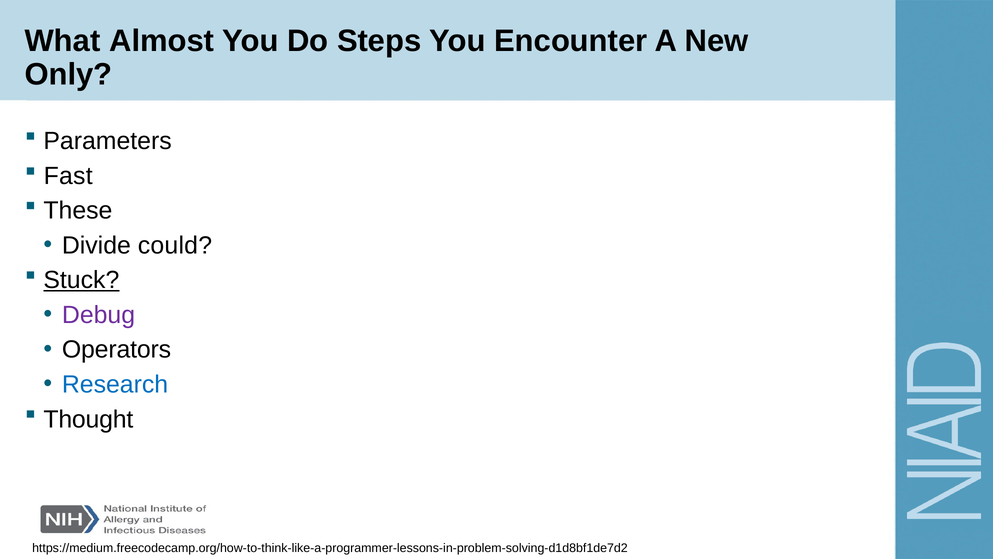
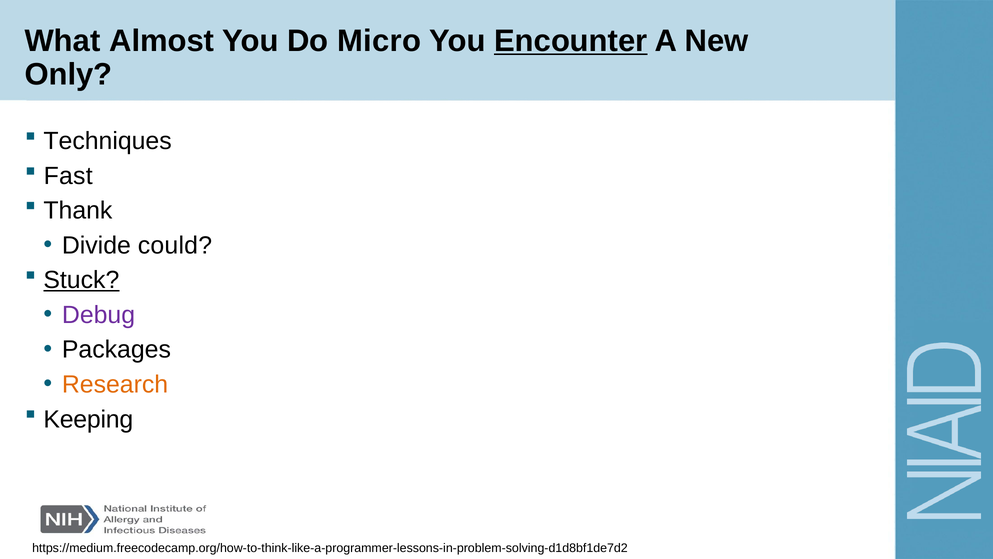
Steps: Steps -> Micro
Encounter underline: none -> present
Parameters: Parameters -> Techniques
These: These -> Thank
Operators: Operators -> Packages
Research colour: blue -> orange
Thought: Thought -> Keeping
